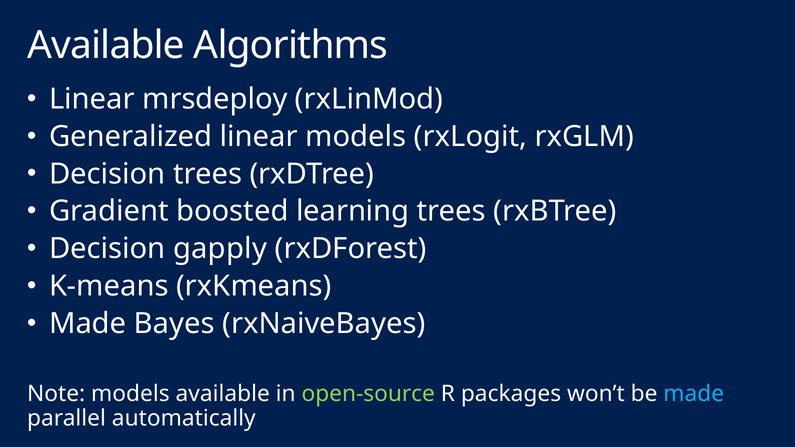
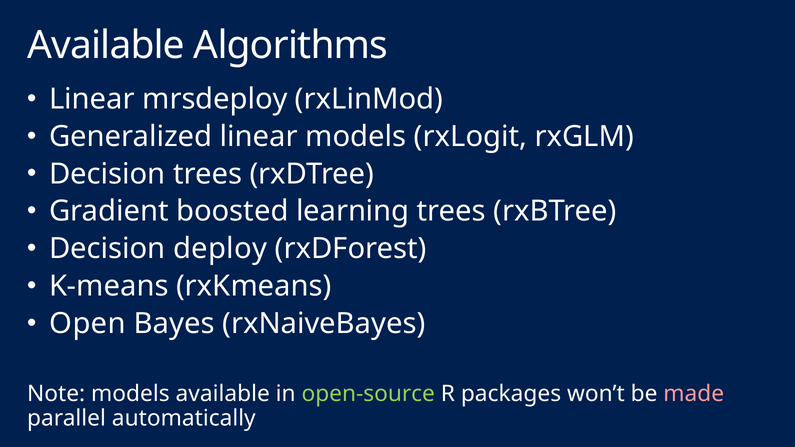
gapply: gapply -> deploy
Made at (88, 324): Made -> Open
made at (694, 394) colour: light blue -> pink
